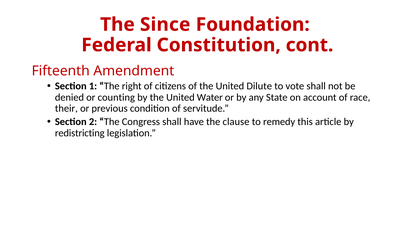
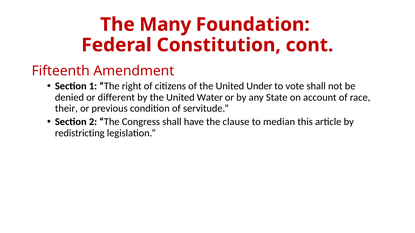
Since: Since -> Many
Dilute: Dilute -> Under
counting: counting -> different
remedy: remedy -> median
